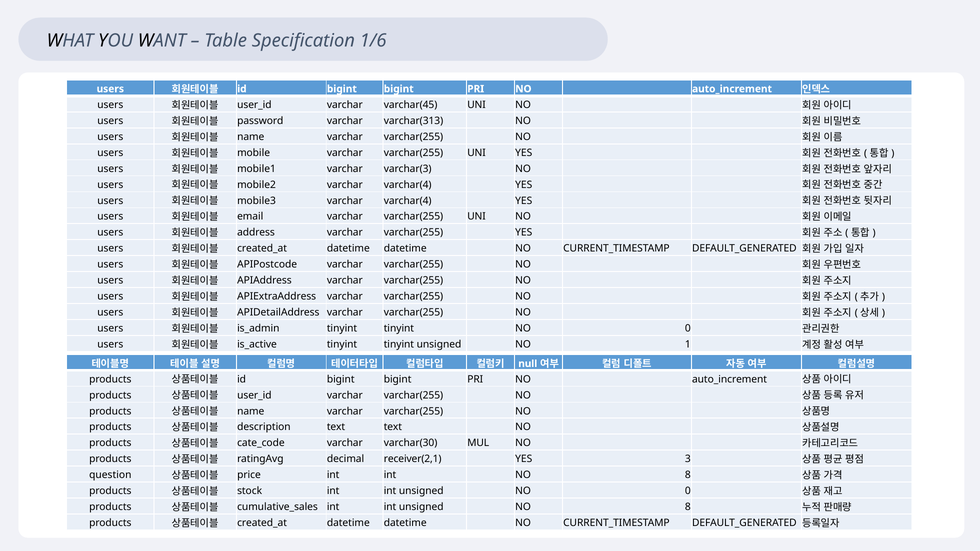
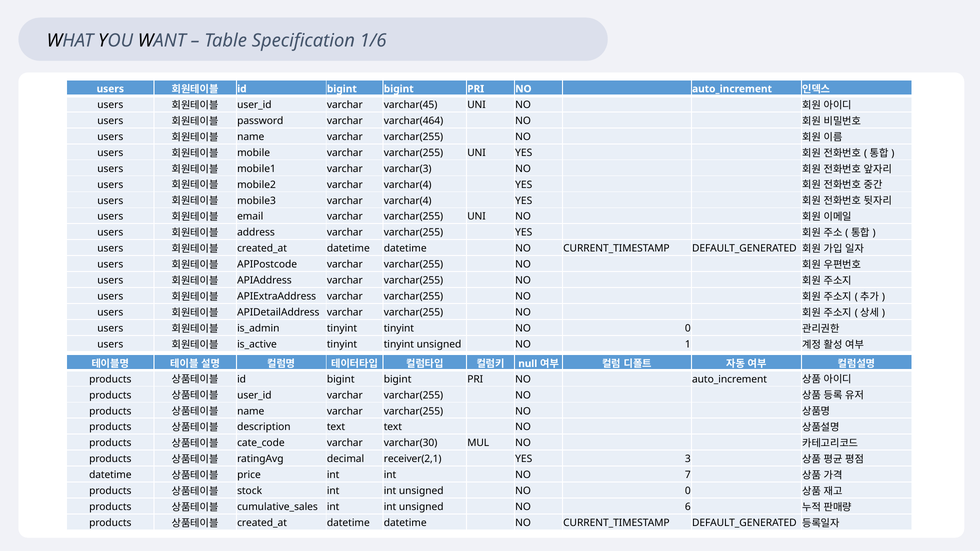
varchar(313: varchar(313 -> varchar(464
question at (110, 475): question -> datetime
int NO 8: 8 -> 7
unsigned NO 8: 8 -> 6
